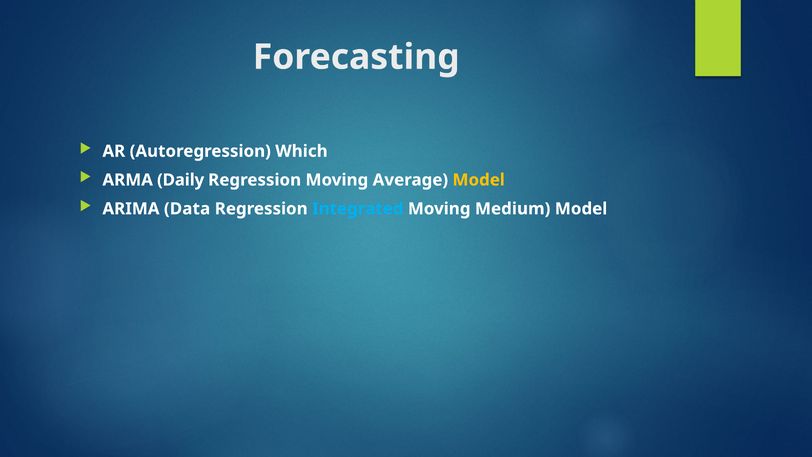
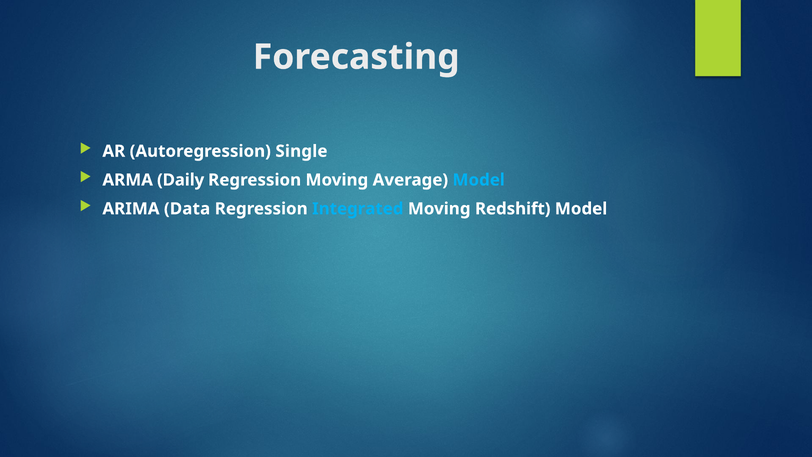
Which: Which -> Single
Model at (479, 180) colour: yellow -> light blue
Medium: Medium -> Redshift
